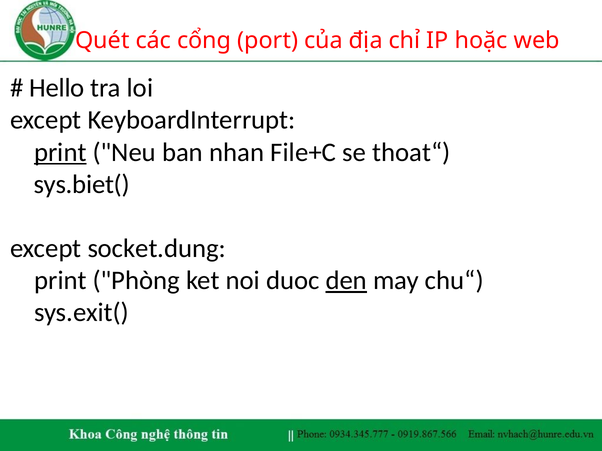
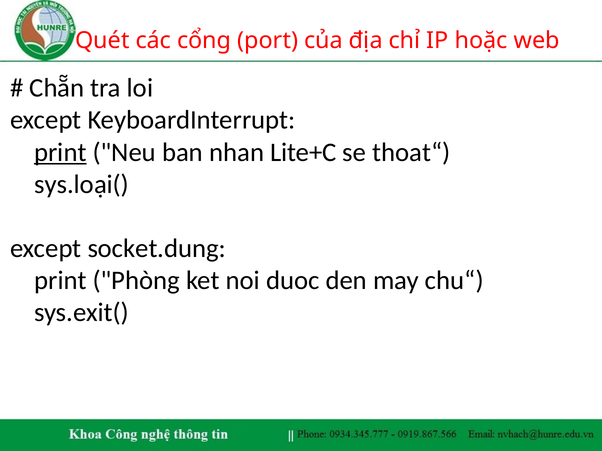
Hello: Hello -> Chẵn
File+C: File+C -> Lite+C
sys.biet(: sys.biet( -> sys.loại(
den underline: present -> none
